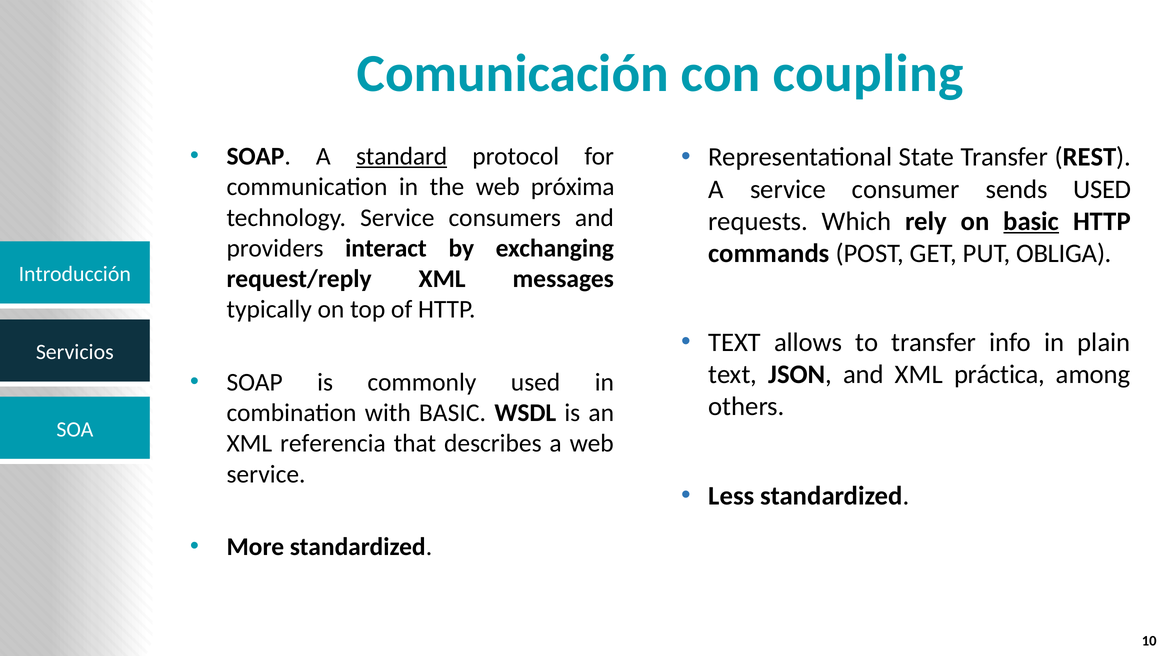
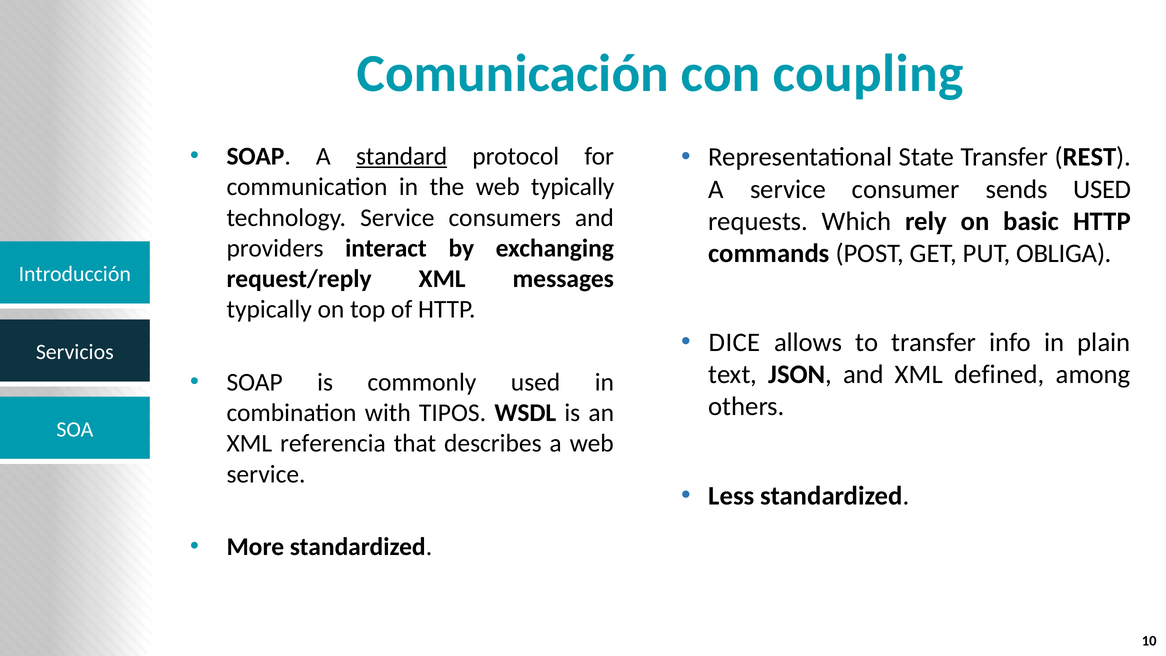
web próxima: próxima -> typically
basic at (1031, 221) underline: present -> none
TEXT at (735, 342): TEXT -> DICE
práctica: práctica -> defined
with BASIC: BASIC -> TIPOS
